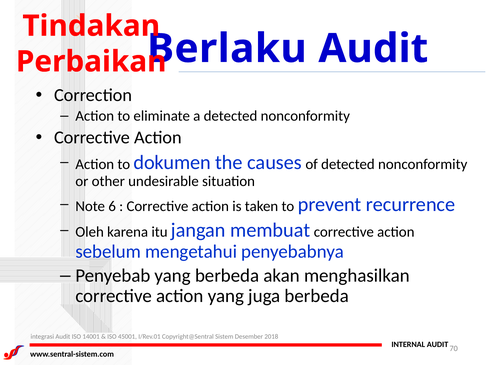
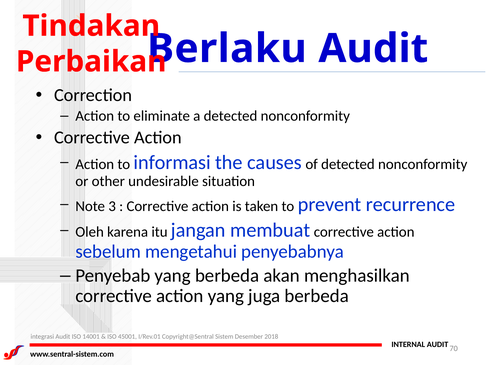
dokumen: dokumen -> informasi
6: 6 -> 3
